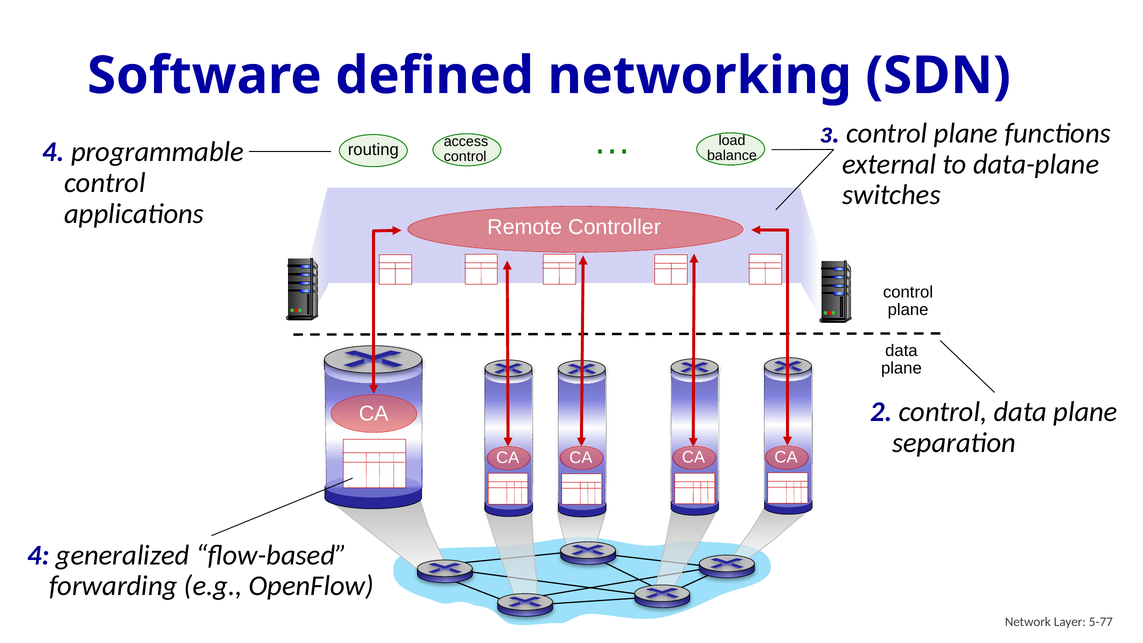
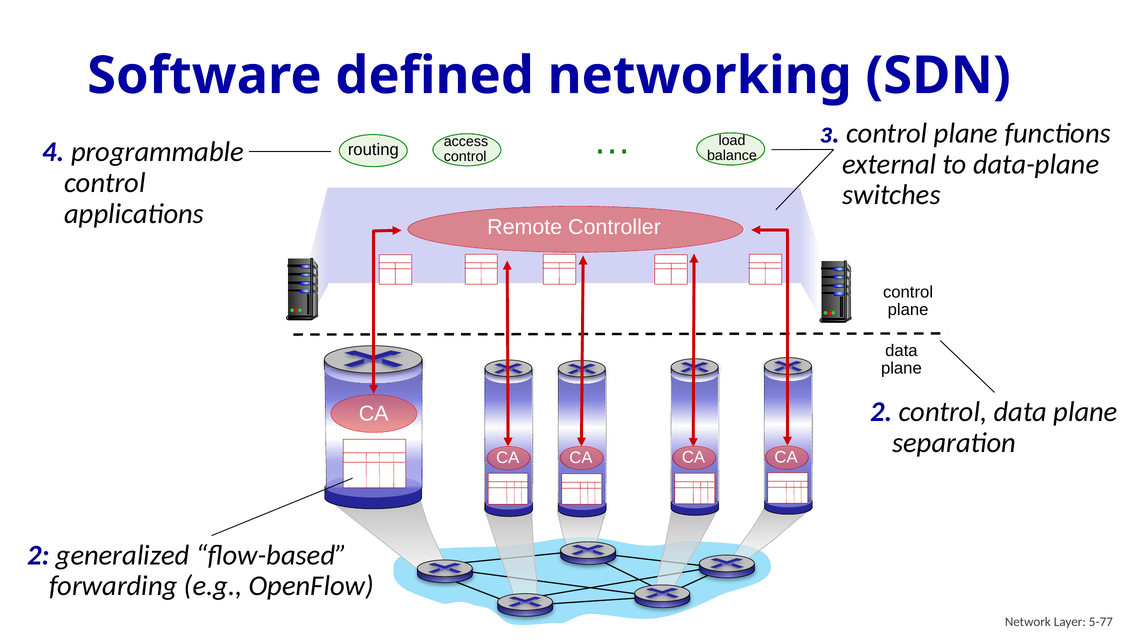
4 at (38, 555): 4 -> 2
